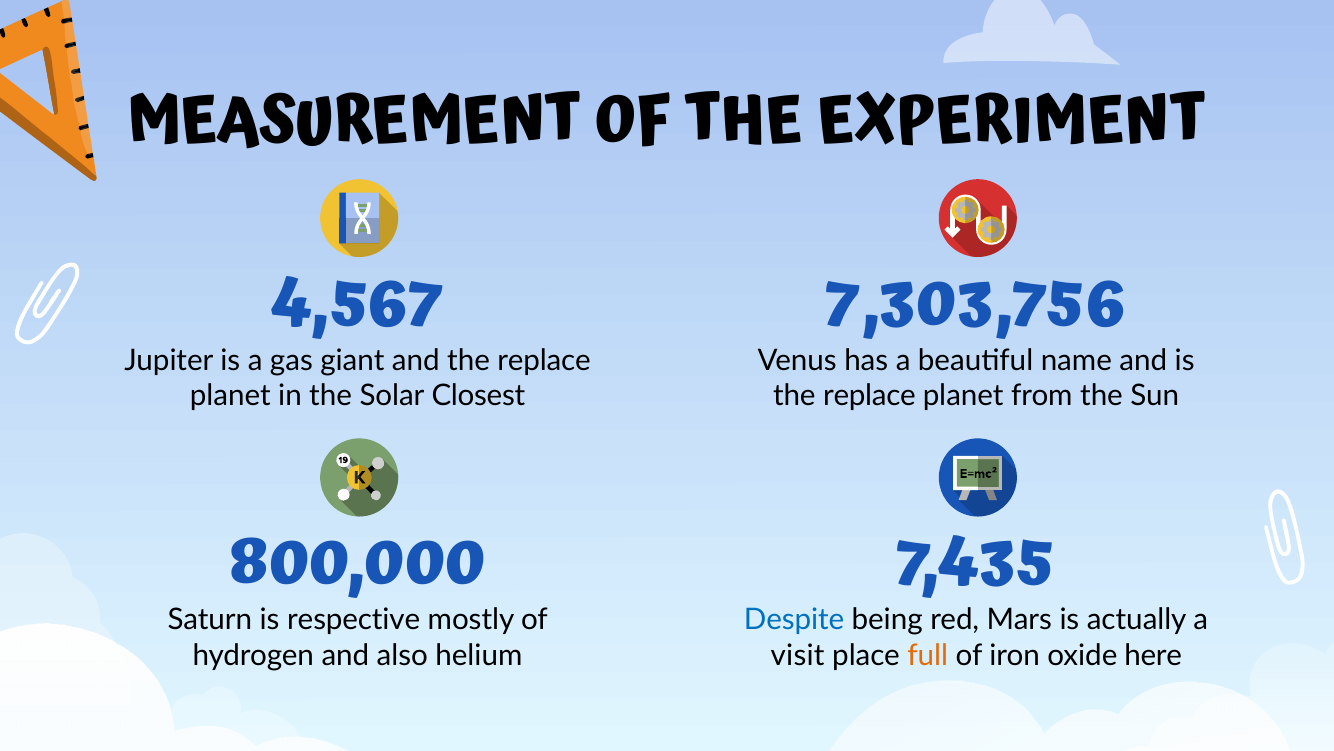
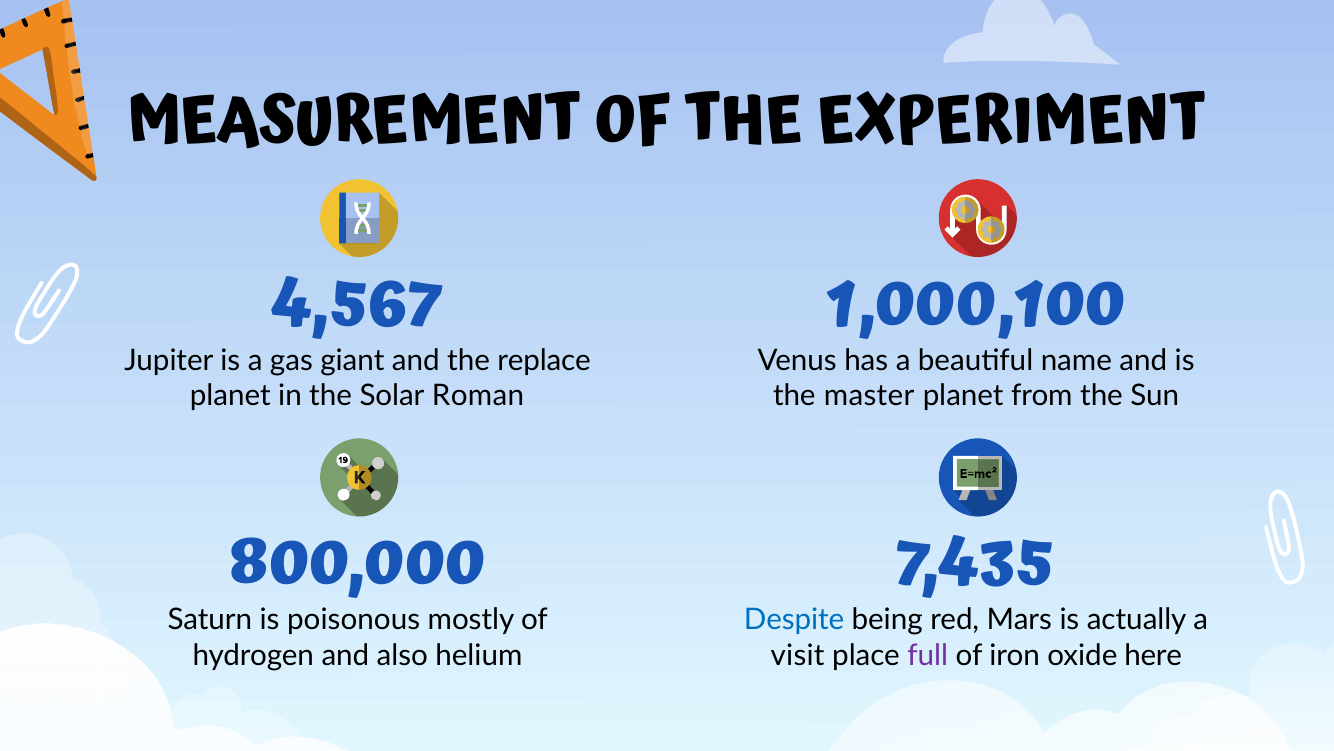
7,303,756: 7,303,756 -> 1,000,100
Closest: Closest -> Roman
replace at (869, 396): replace -> master
respective: respective -> poisonous
full colour: orange -> purple
